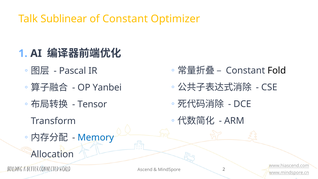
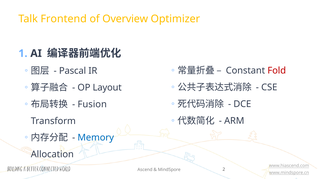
Sublinear: Sublinear -> Frontend
of Constant: Constant -> Overview
Fold colour: black -> red
Yanbei: Yanbei -> Layout
Tensor: Tensor -> Fusion
